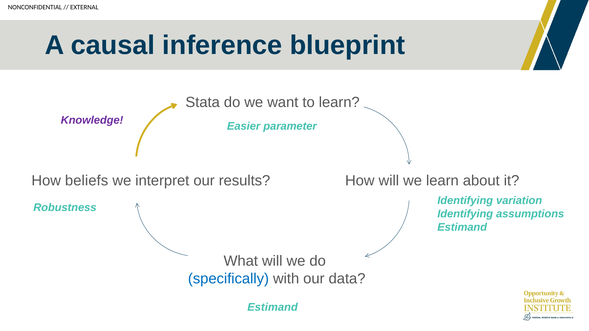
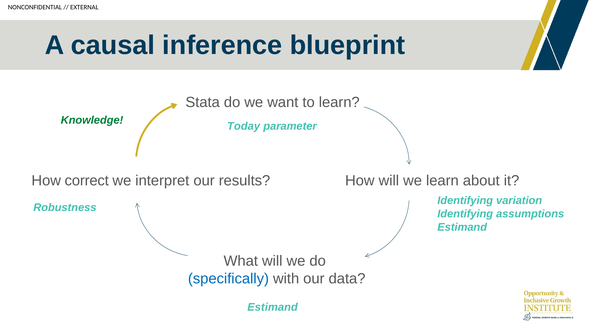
Knowledge colour: purple -> green
Easier: Easier -> Today
beliefs: beliefs -> correct
